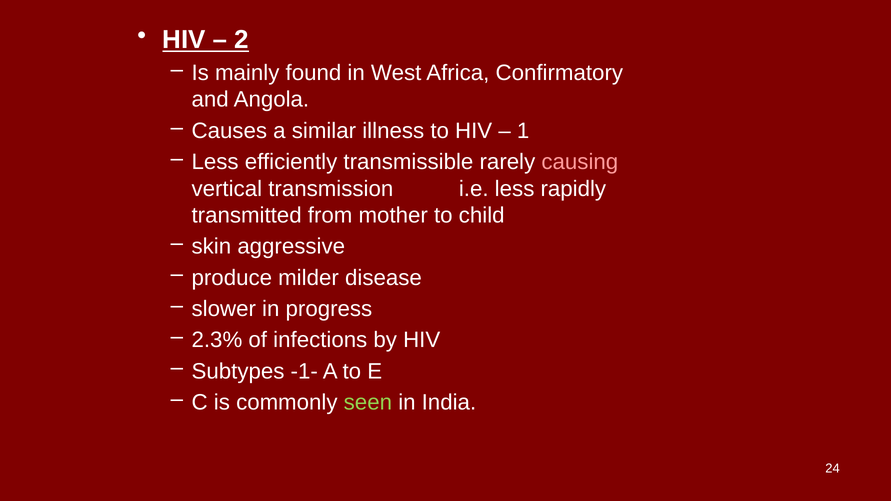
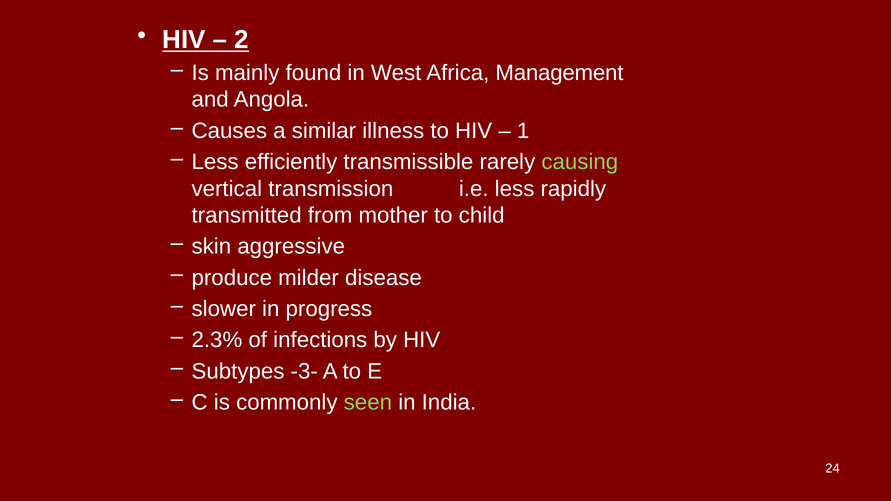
Confirmatory: Confirmatory -> Management
causing colour: pink -> light green
-1-: -1- -> -3-
